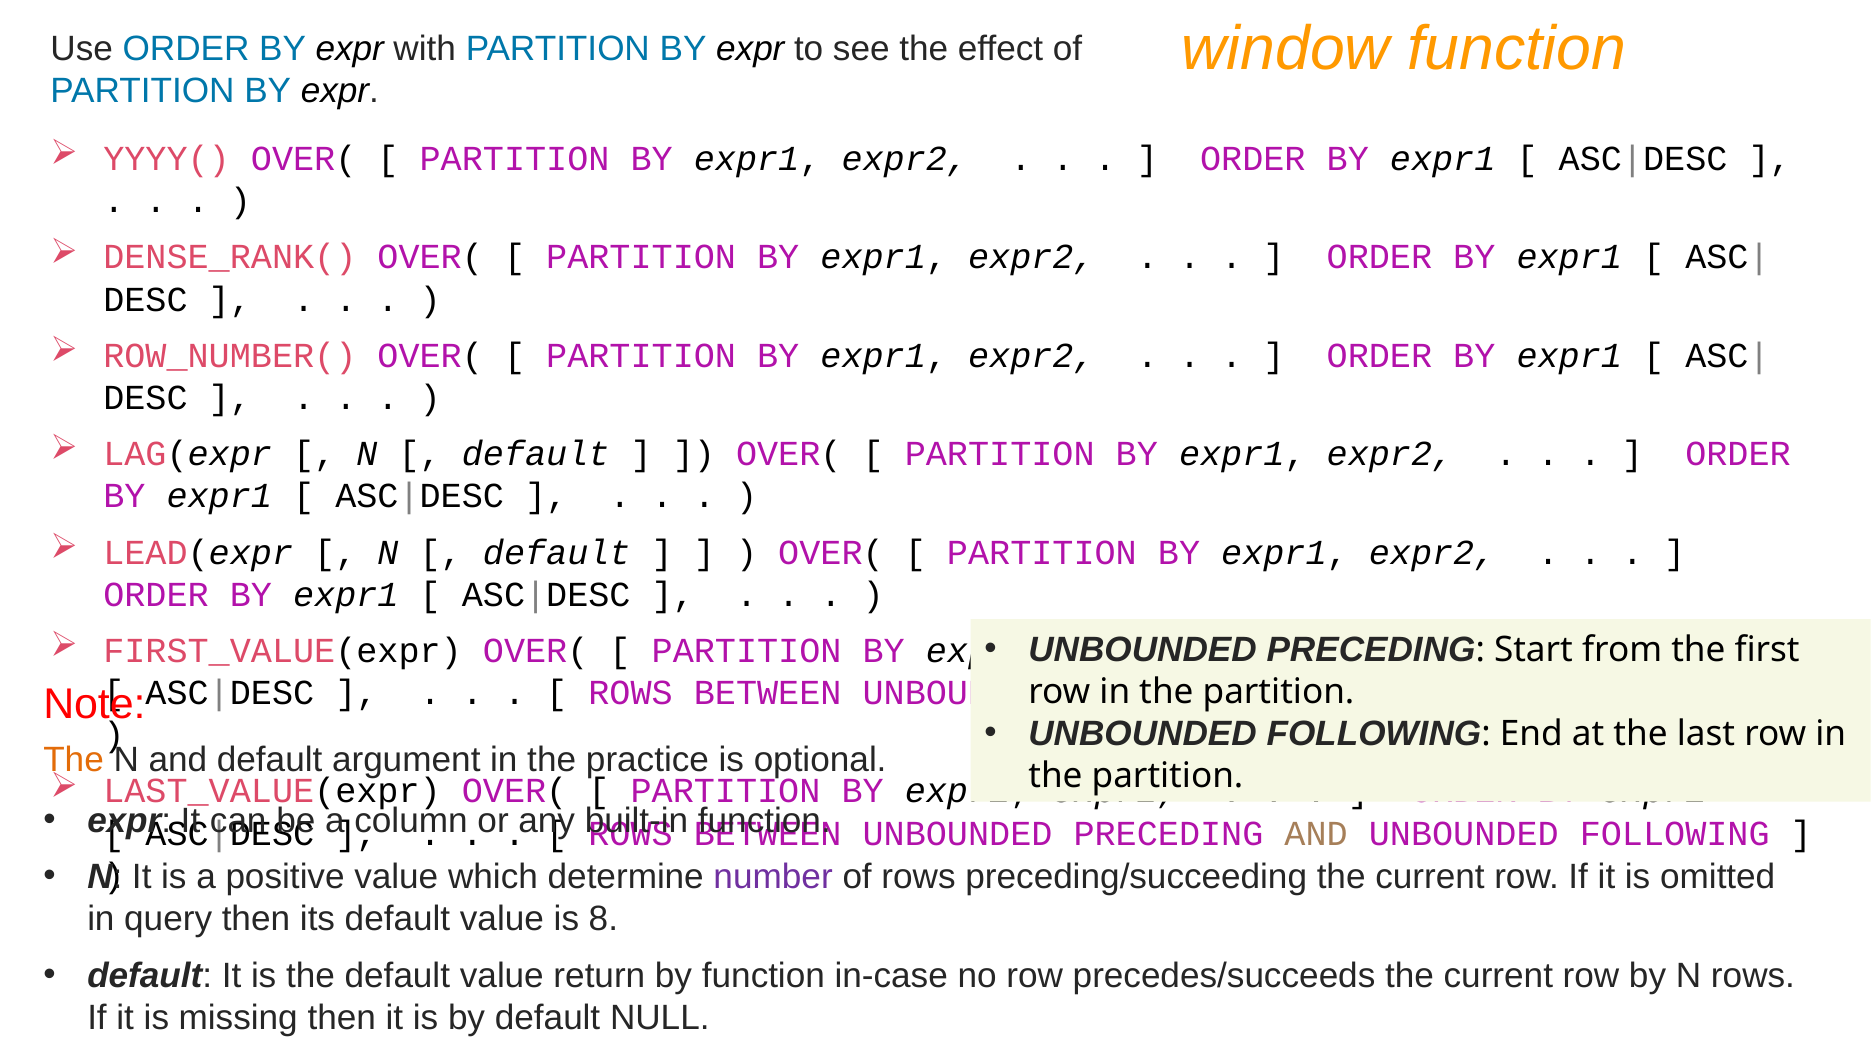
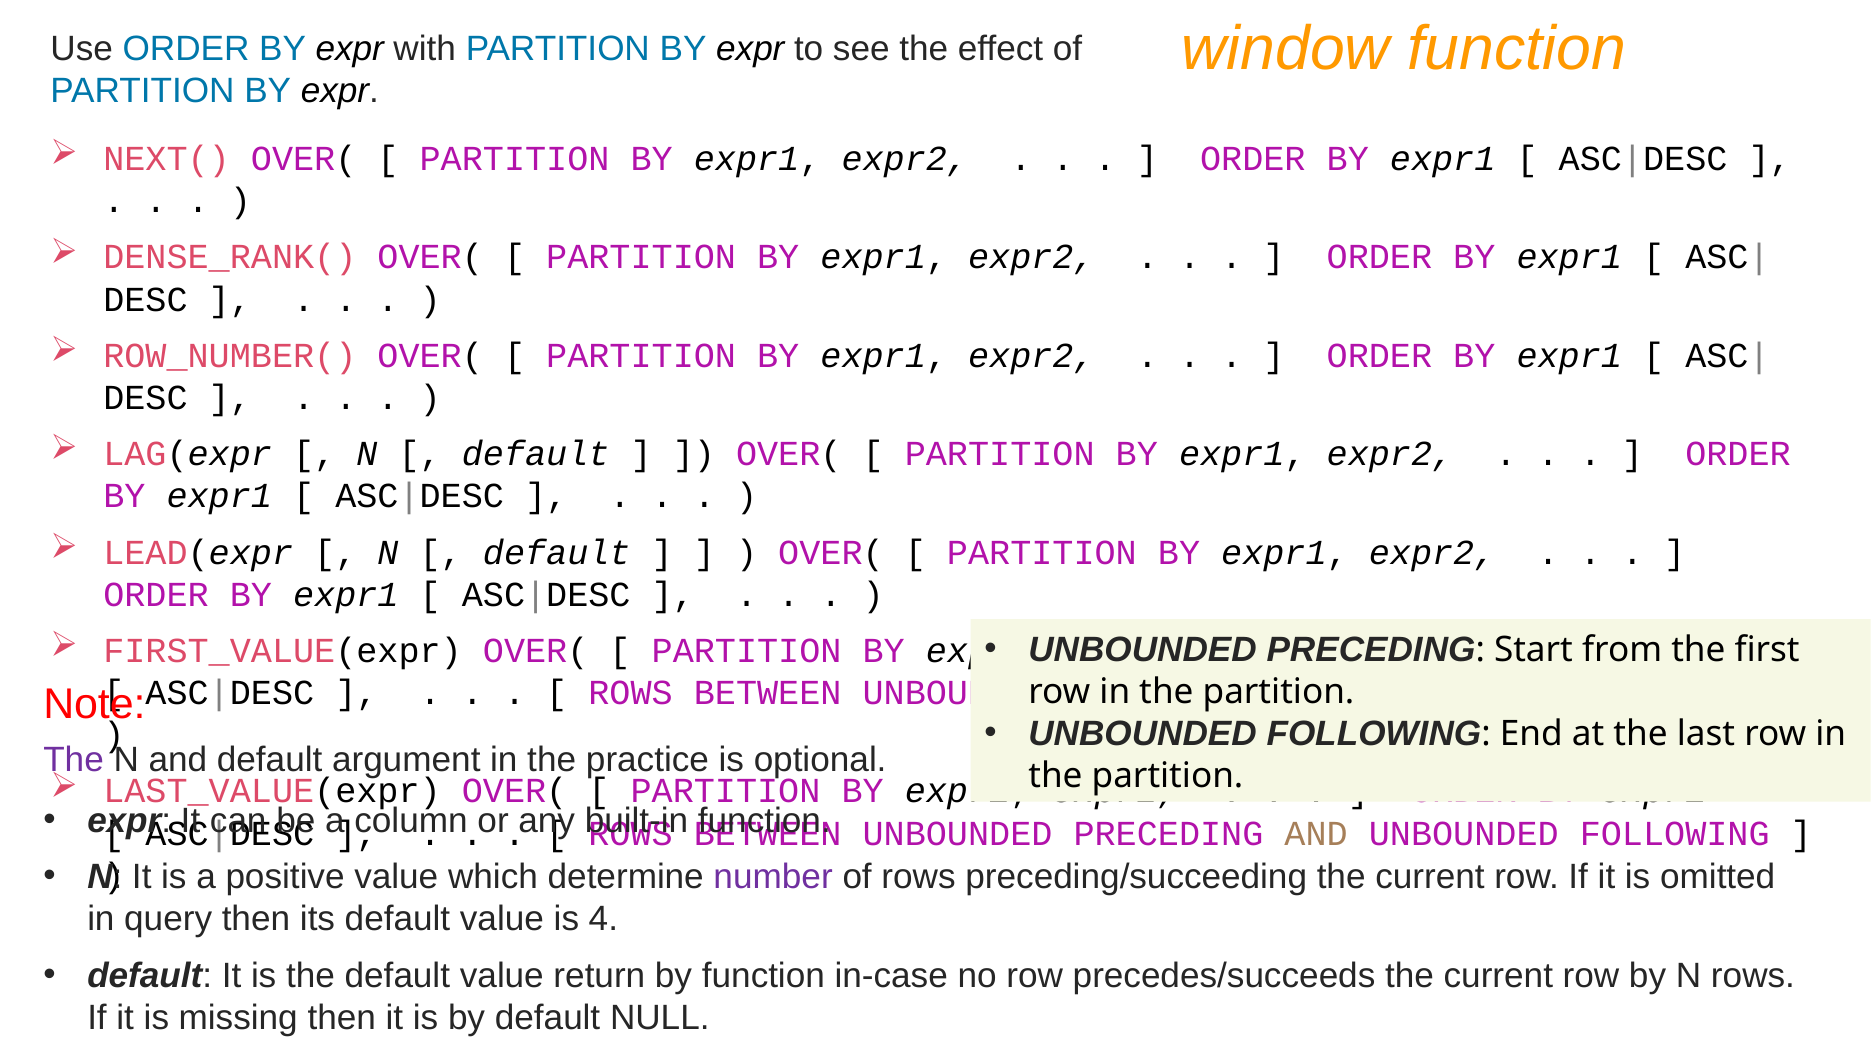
YYYY(: YYYY( -> NEXT(
The at (74, 761) colour: orange -> purple
8: 8 -> 4
